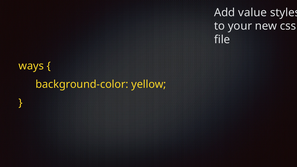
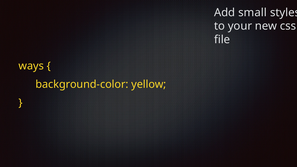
value: value -> small
